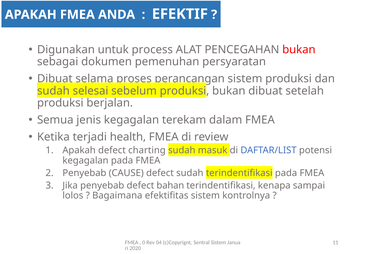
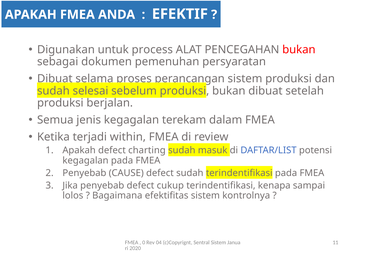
health: health -> within
bahan: bahan -> cukup
